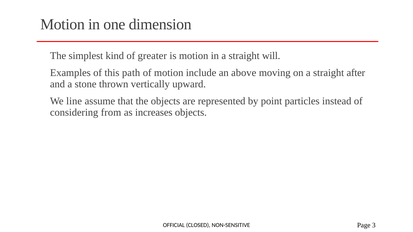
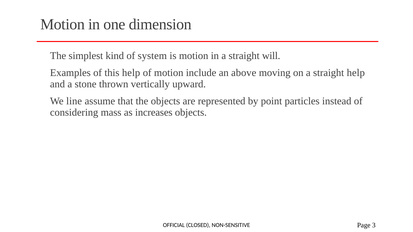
greater: greater -> system
this path: path -> help
straight after: after -> help
from: from -> mass
